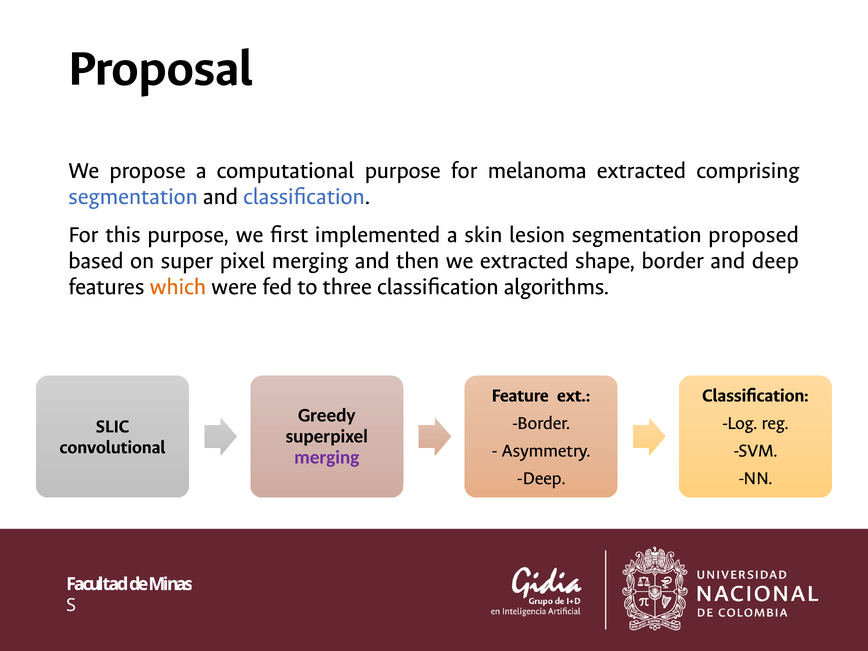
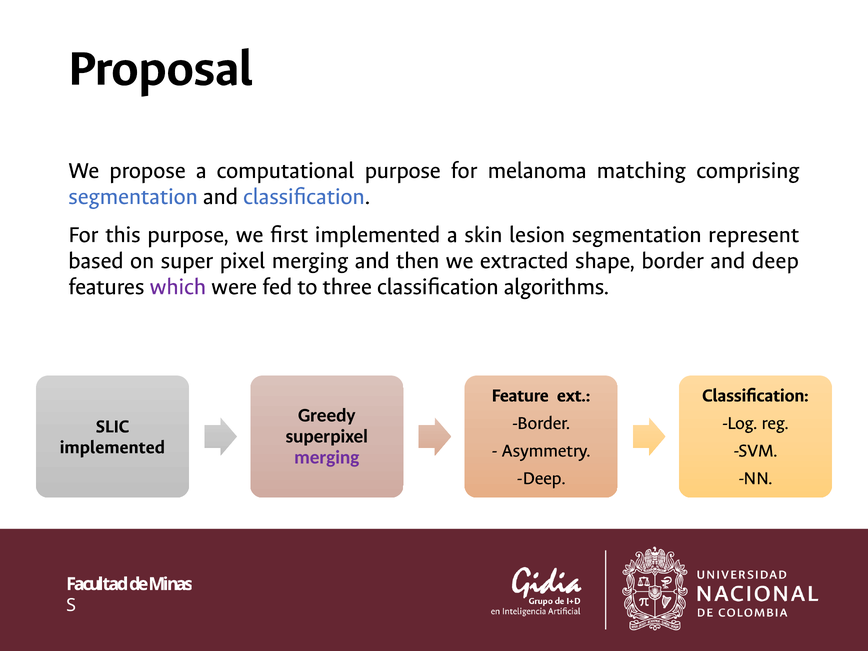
melanoma extracted: extracted -> matching
proposed: proposed -> represent
which colour: orange -> purple
convolutional at (112, 447): convolutional -> implemented
